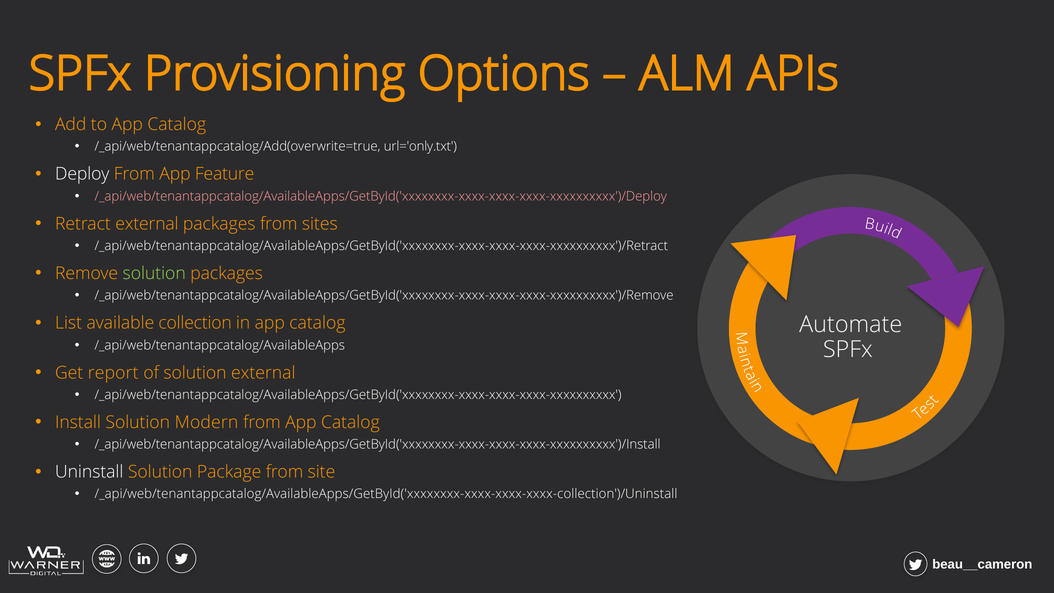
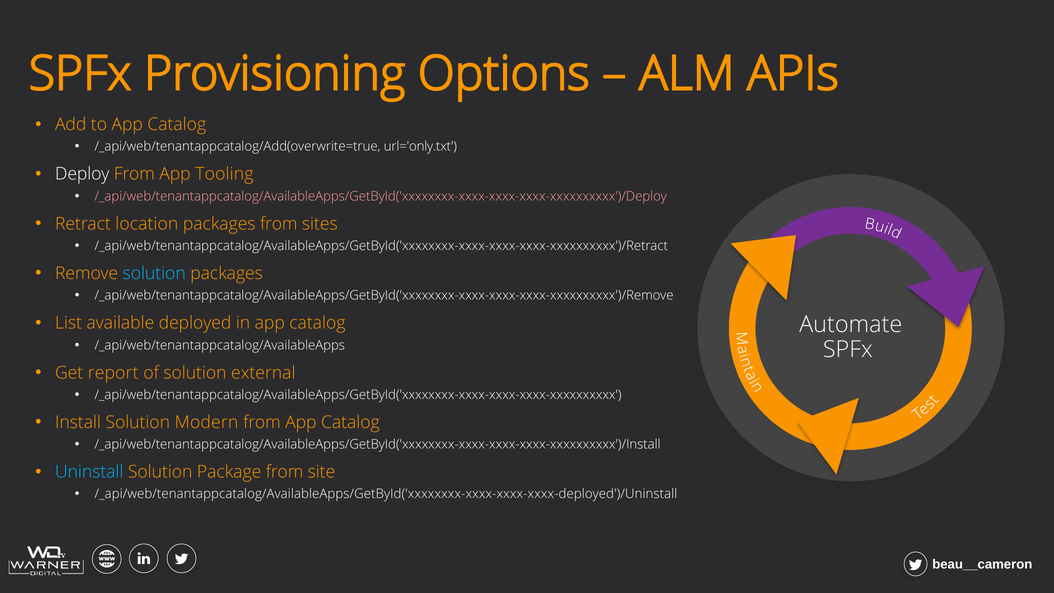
Feature: Feature -> Tooling
Retract external: external -> location
solution at (154, 273) colour: light green -> light blue
collection: collection -> deployed
Uninstall colour: white -> light blue
/_api/web/tenantappcatalog/AvailableApps/GetById('xxxxxxxx-xxxx-xxxx-xxxx-collection')/Uninstall: /_api/web/tenantappcatalog/AvailableApps/GetById('xxxxxxxx-xxxx-xxxx-xxxx-collection')/Uninstall -> /_api/web/tenantappcatalog/AvailableApps/GetById('xxxxxxxx-xxxx-xxxx-xxxx-deployed')/Uninstall
